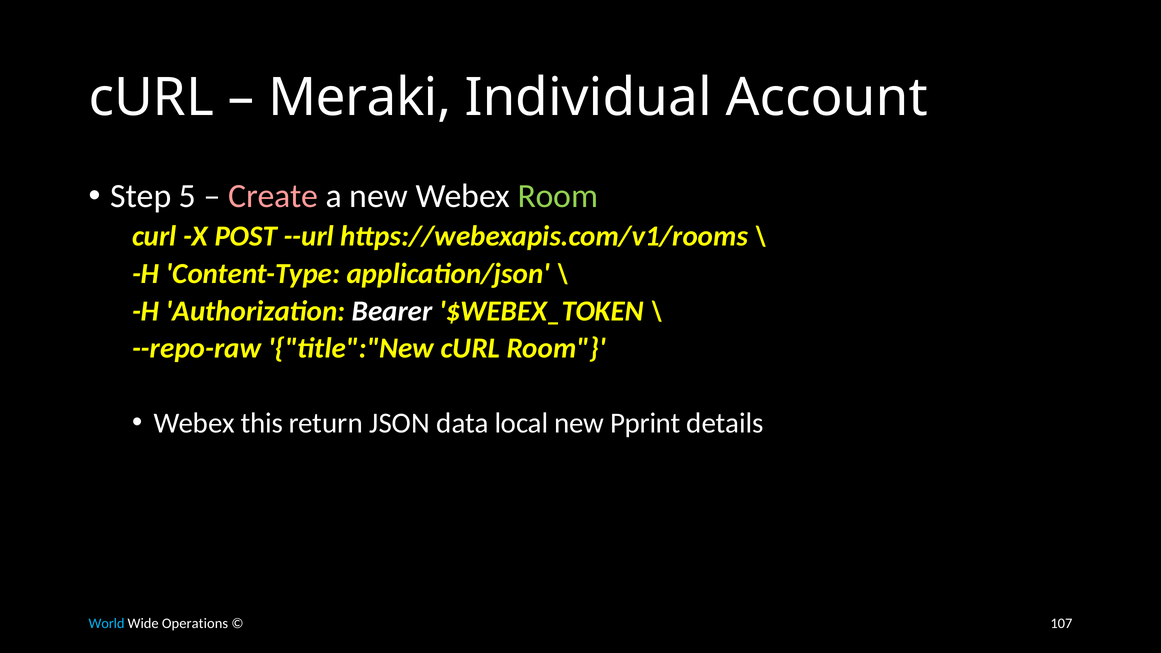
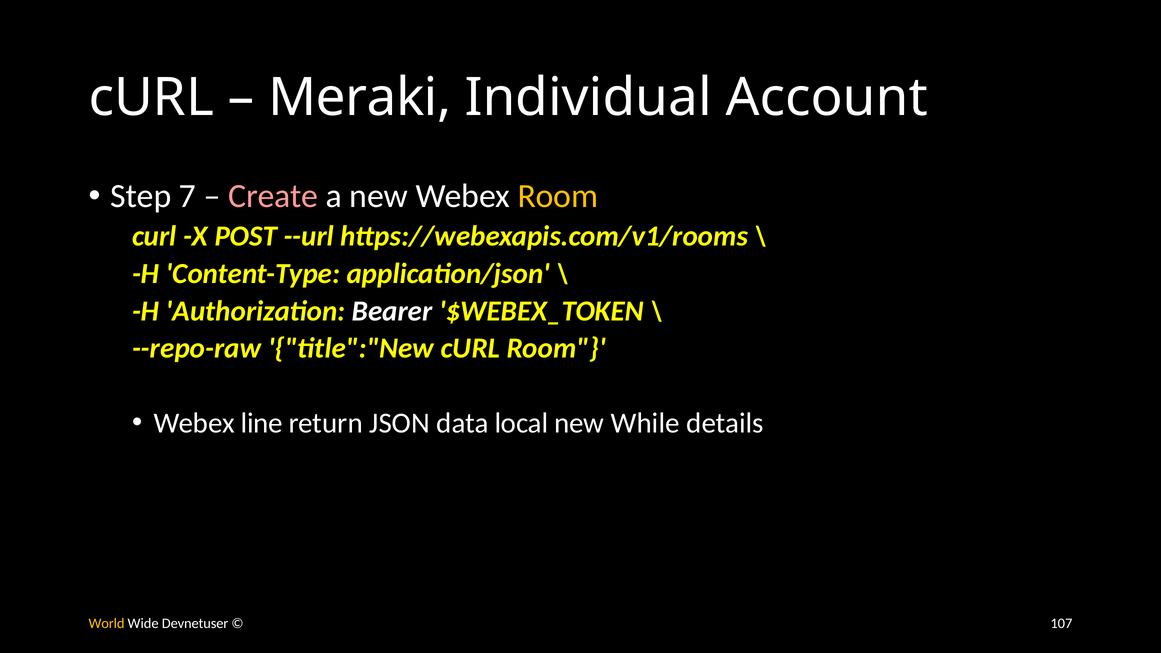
5: 5 -> 7
Room at (558, 196) colour: light green -> yellow
this: this -> line
Pprint: Pprint -> While
World colour: light blue -> yellow
Operations: Operations -> Devnetuser
